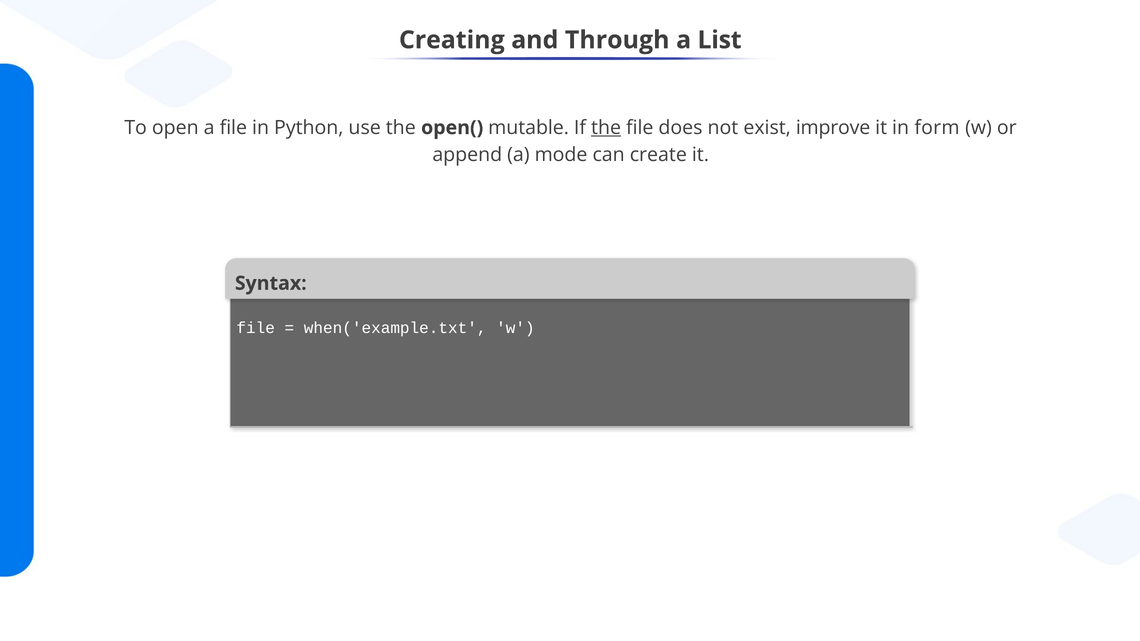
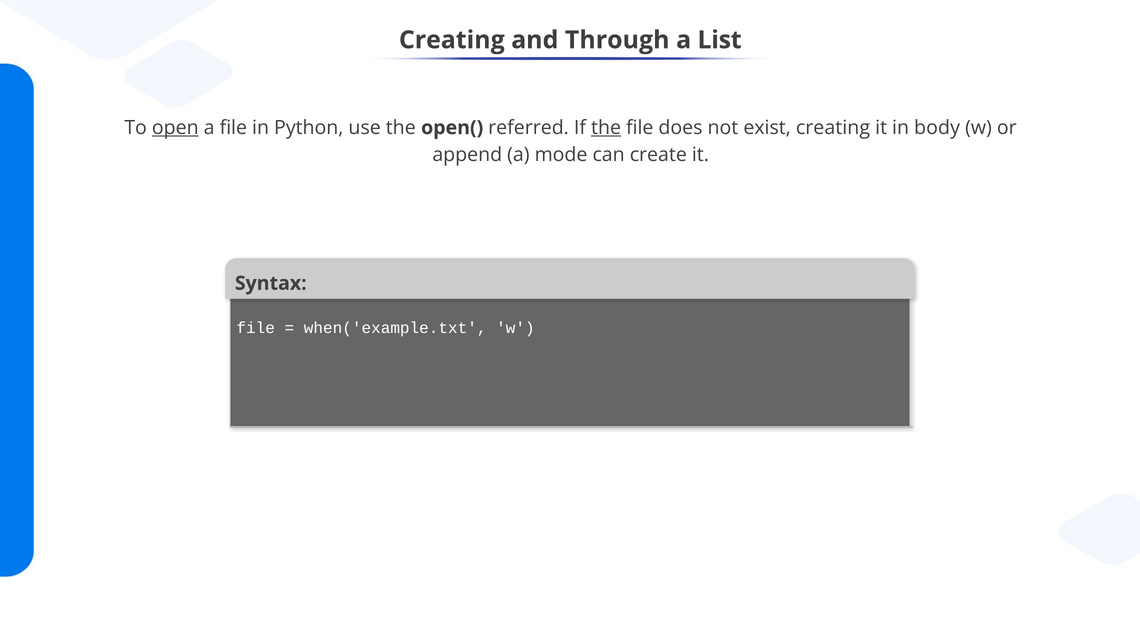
open underline: none -> present
mutable: mutable -> referred
exist improve: improve -> creating
form: form -> body
